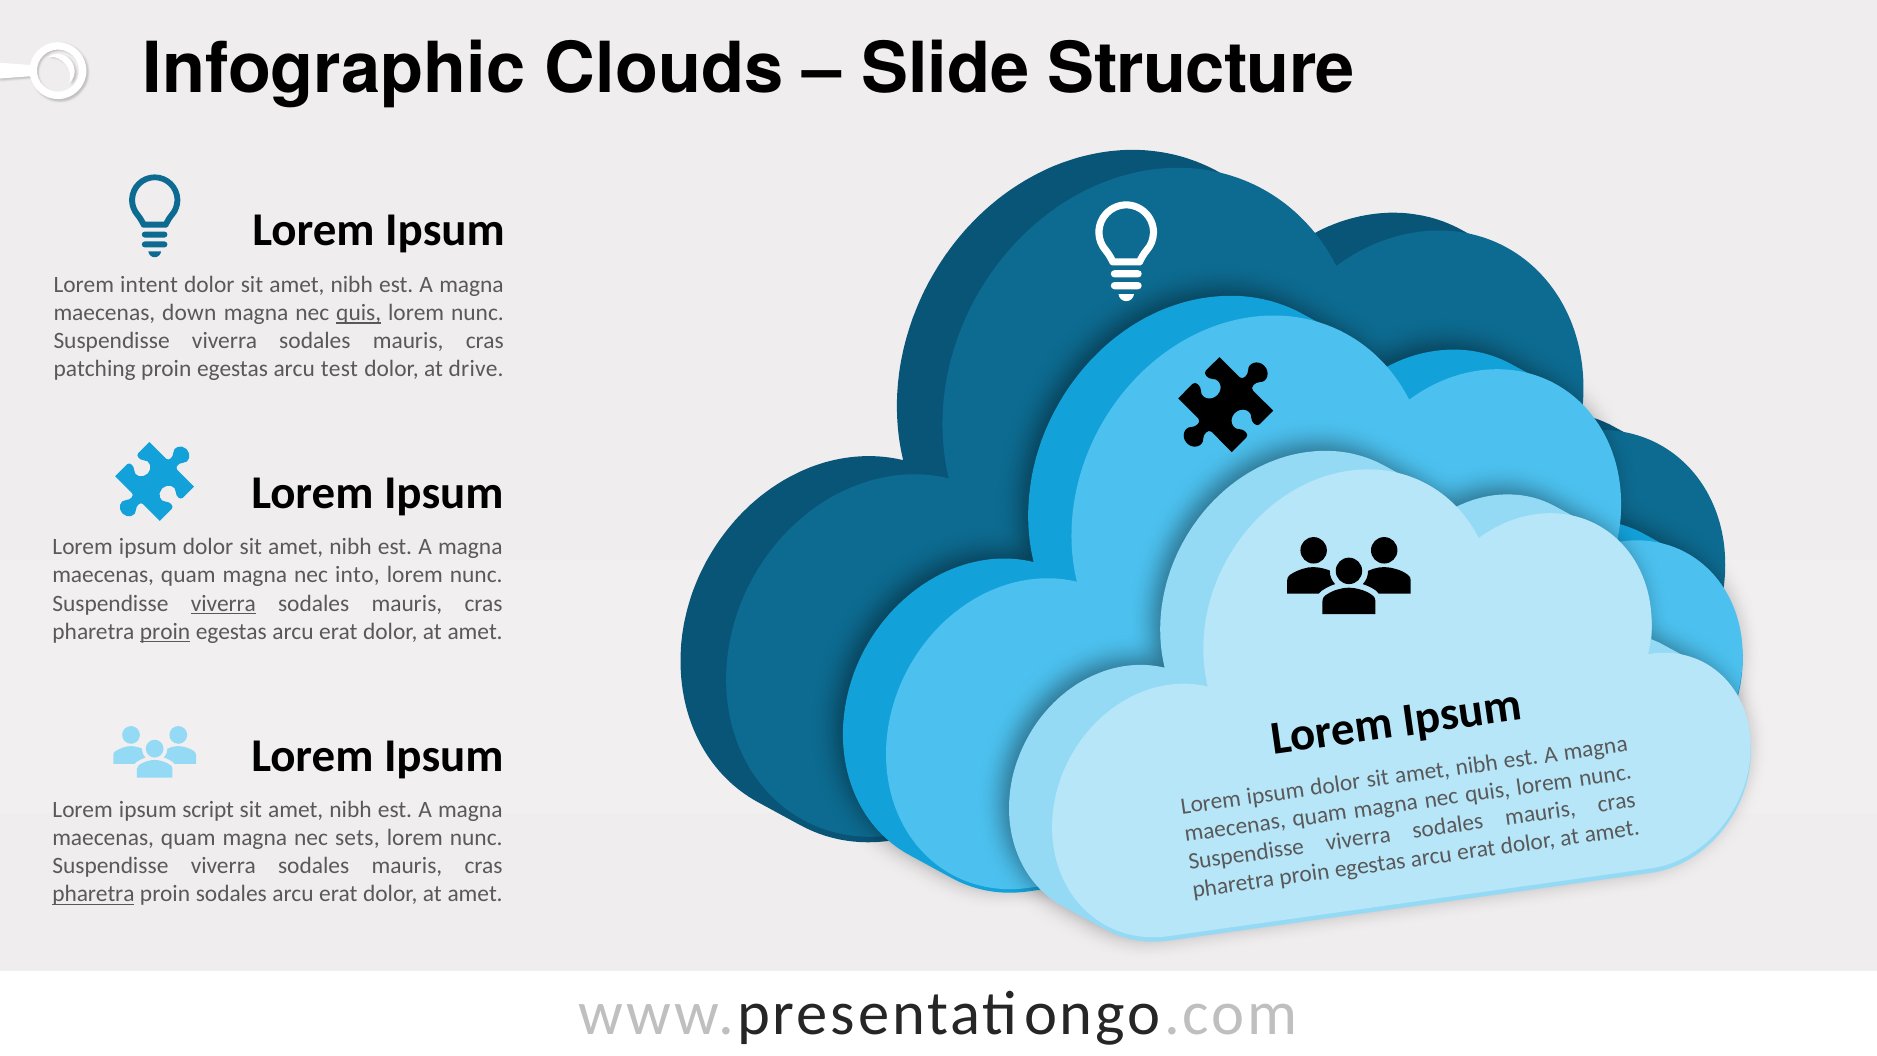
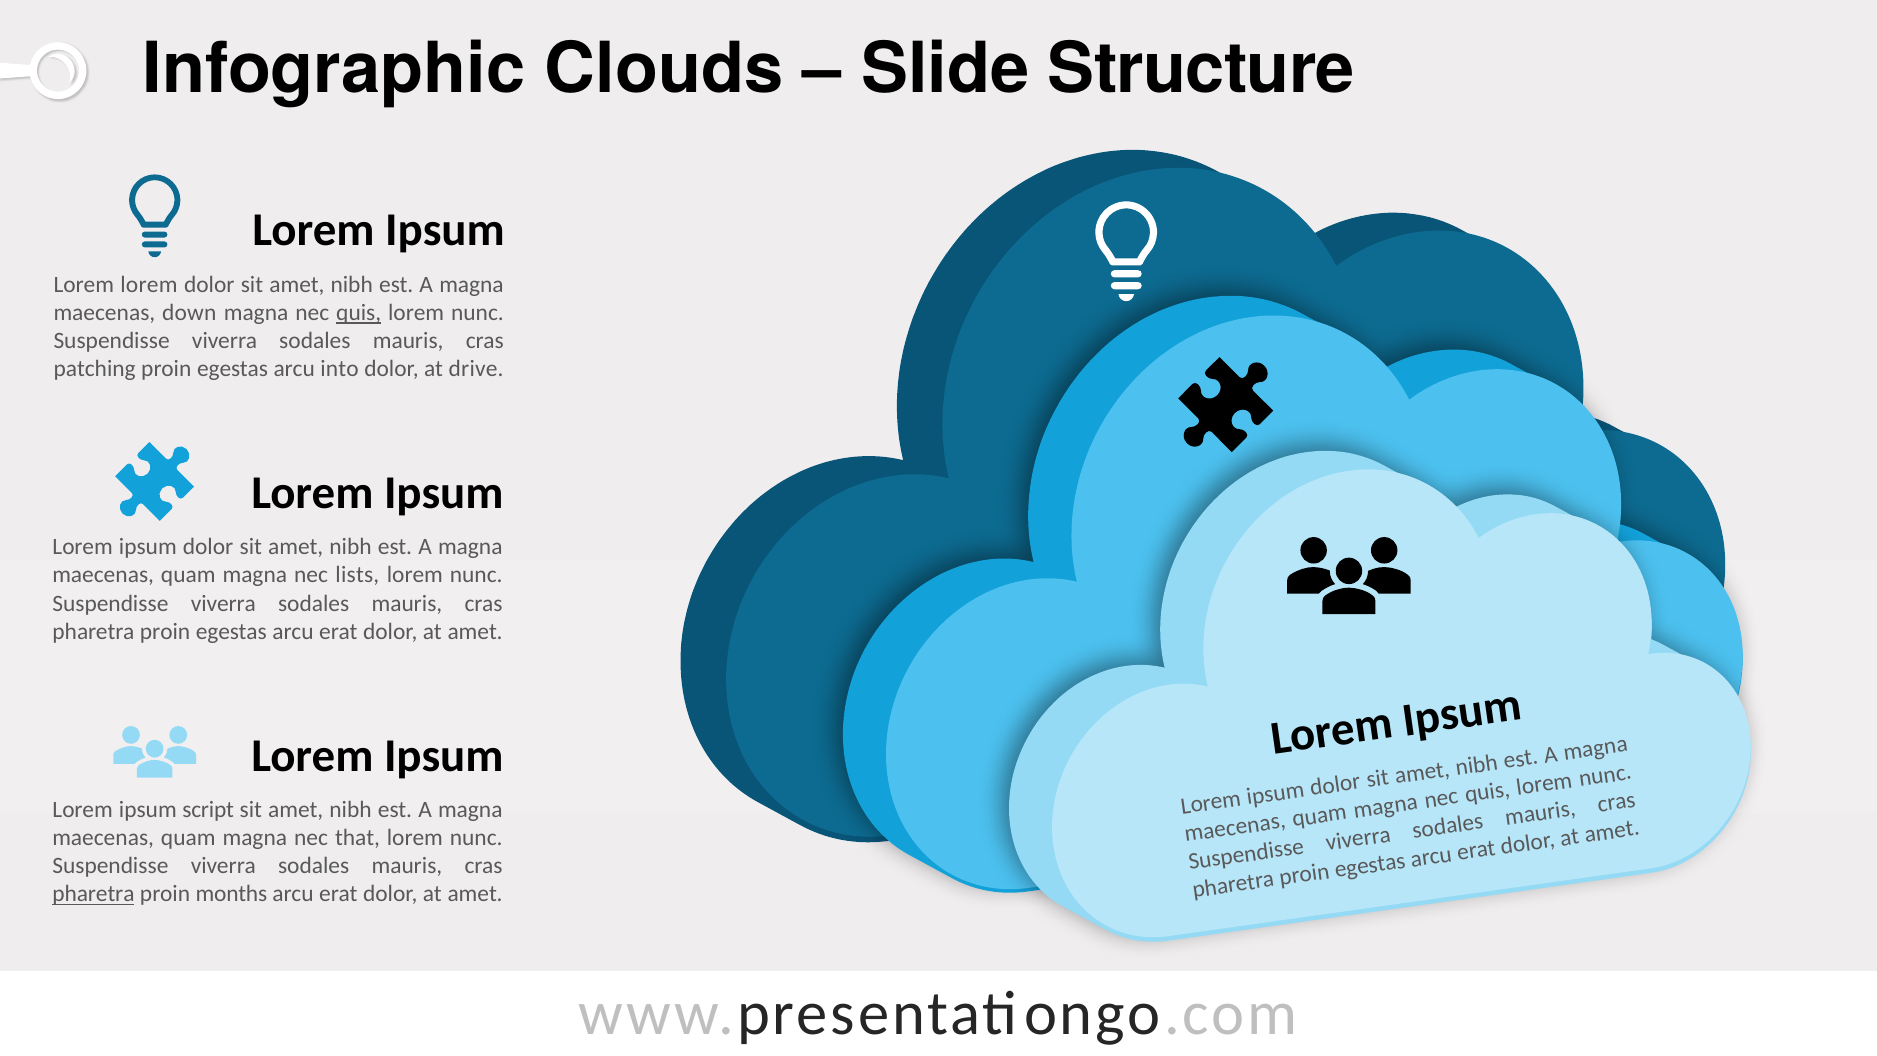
Lorem intent: intent -> lorem
test: test -> into
into: into -> lists
viverra at (223, 603) underline: present -> none
proin at (165, 631) underline: present -> none
sets: sets -> that
proin sodales: sodales -> months
